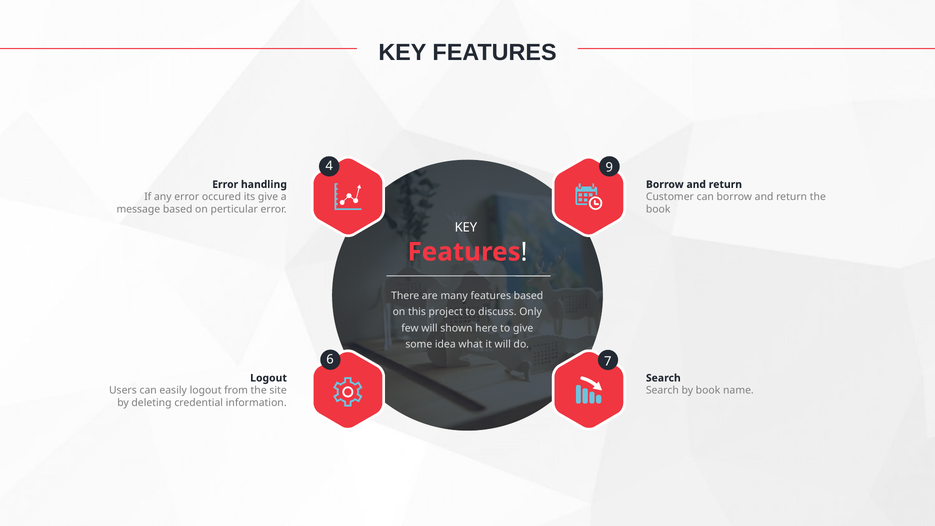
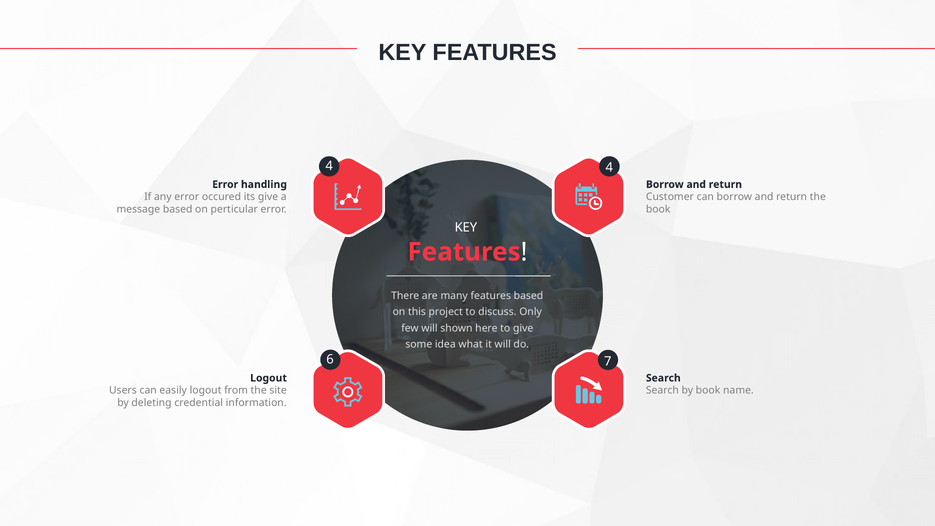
4 9: 9 -> 4
